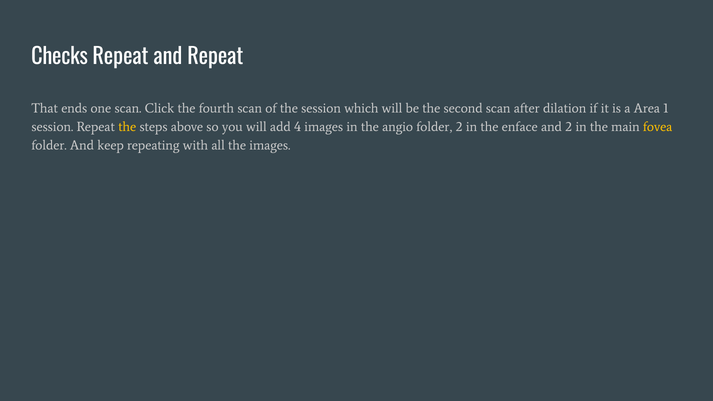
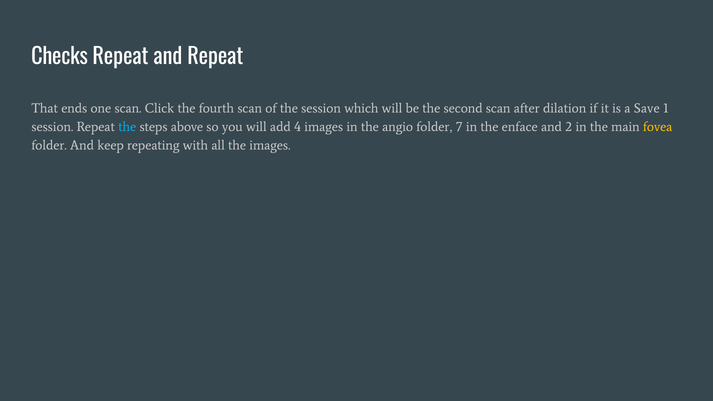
Area: Area -> Save
the at (127, 127) colour: yellow -> light blue
folder 2: 2 -> 7
